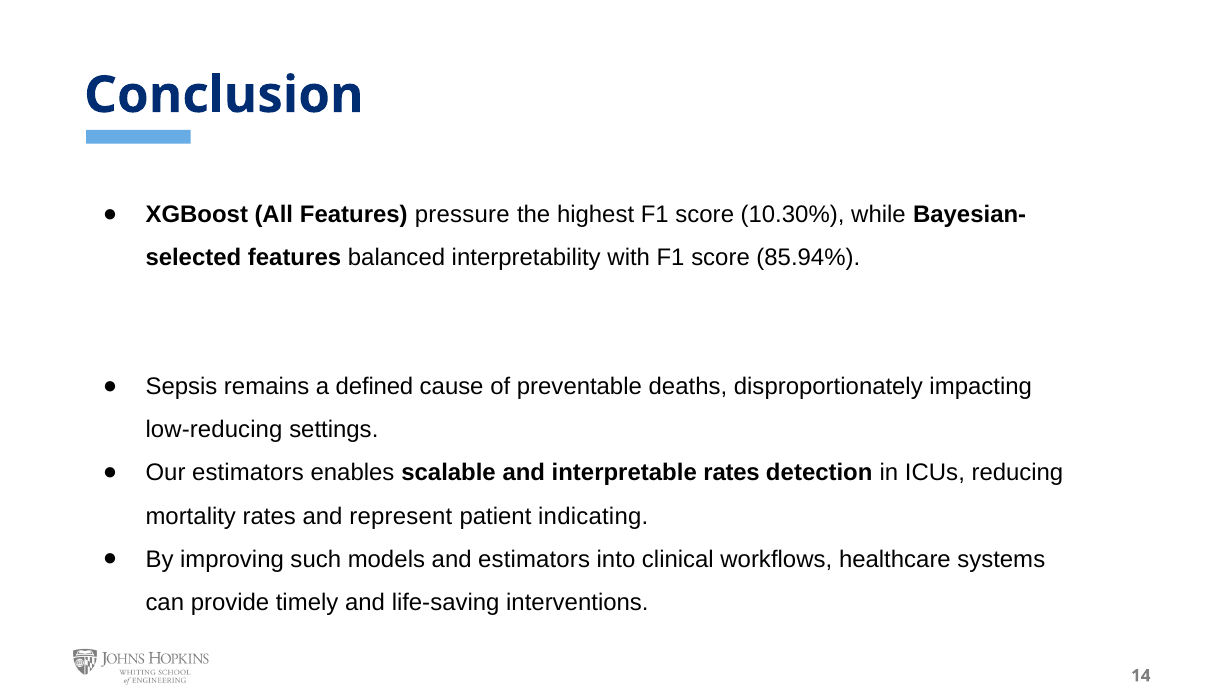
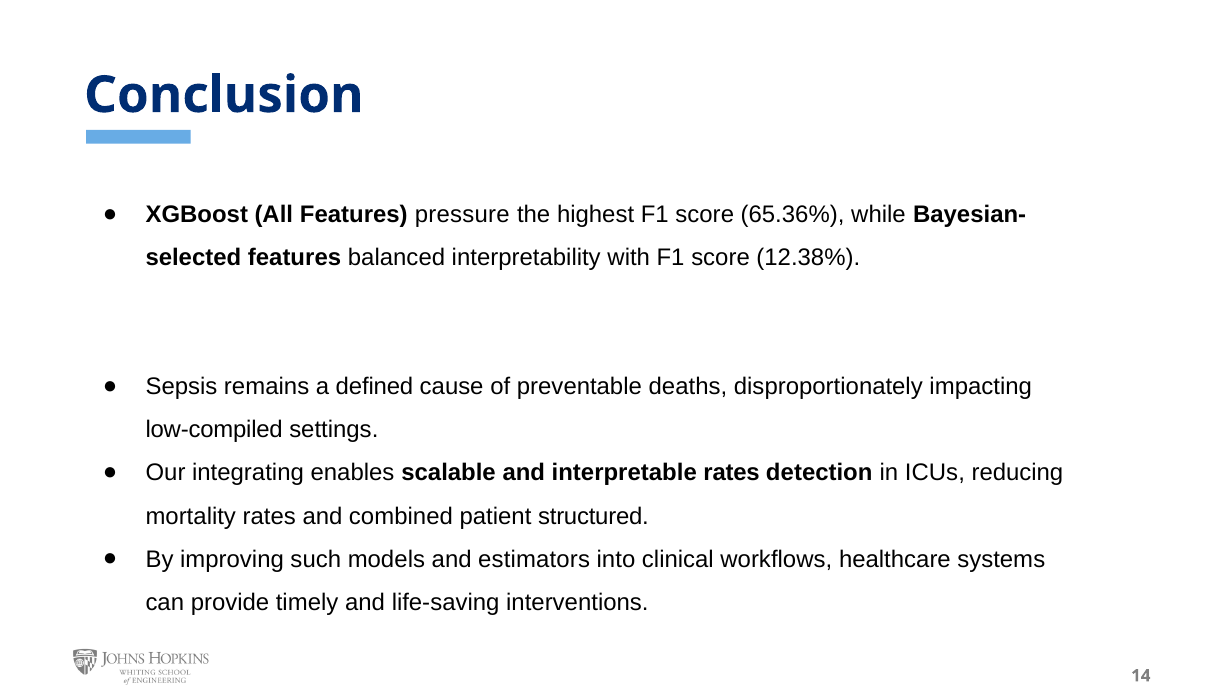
10.30%: 10.30% -> 65.36%
85.94%: 85.94% -> 12.38%
low-reducing: low-reducing -> low-compiled
Our estimators: estimators -> integrating
represent: represent -> combined
indicating: indicating -> structured
